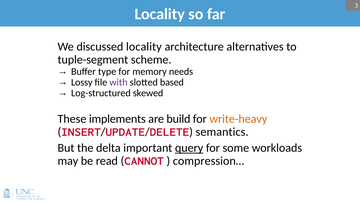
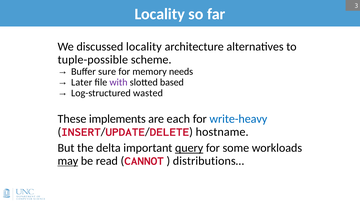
tuple-segment: tuple-segment -> tuple-possible
type: type -> sure
Lossy: Lossy -> Later
skewed: skewed -> wasted
build: build -> each
write-heavy colour: orange -> blue
semantics: semantics -> hostname
may underline: none -> present
compression…: compression… -> distributions…
